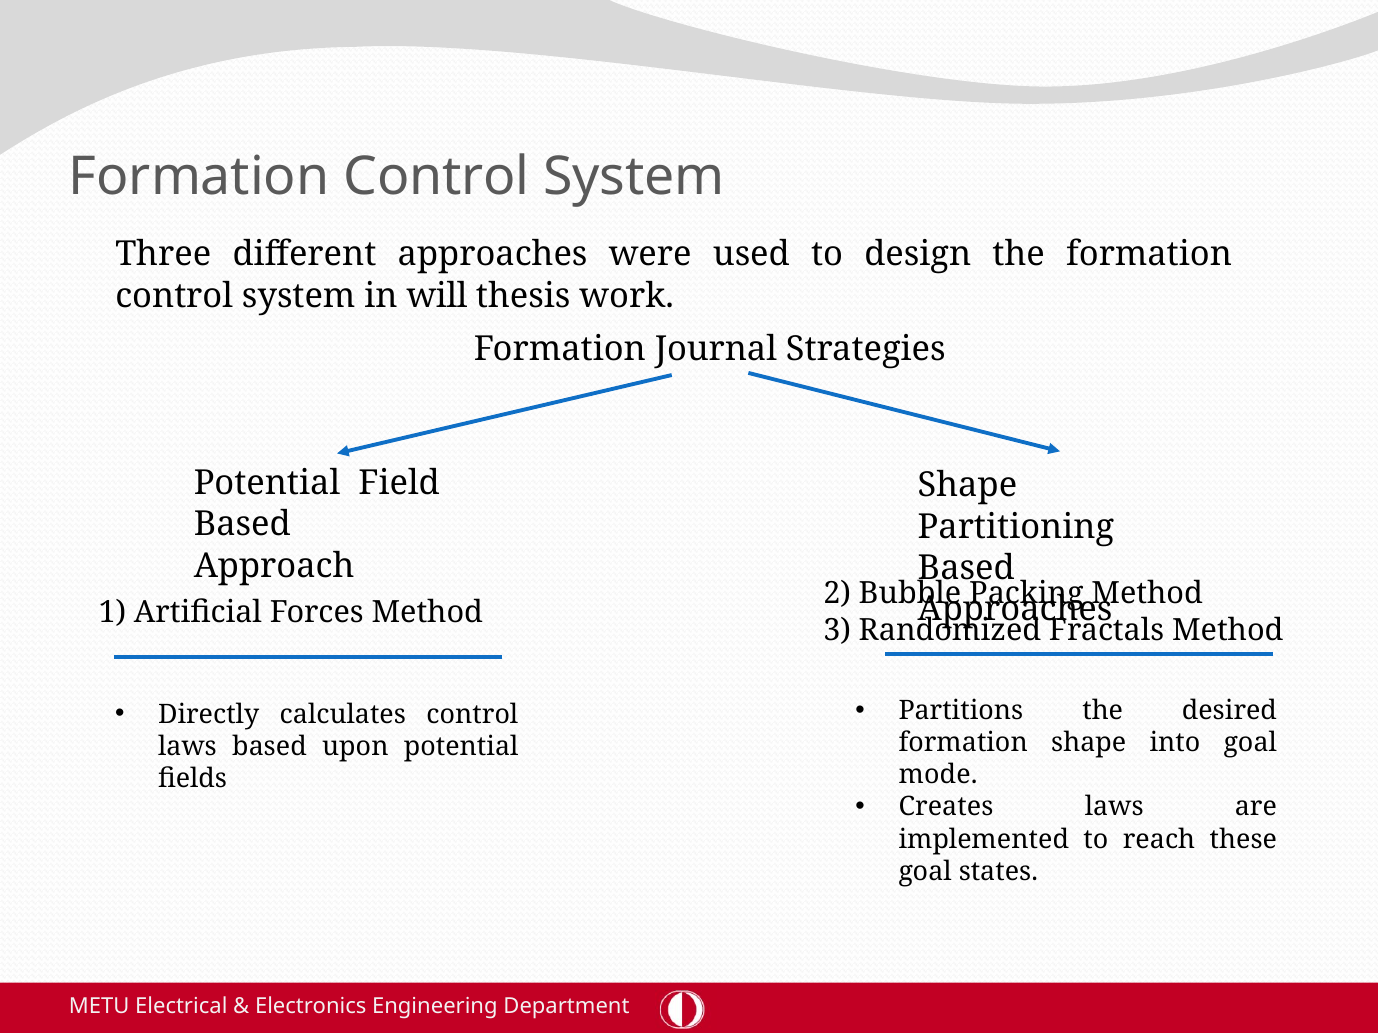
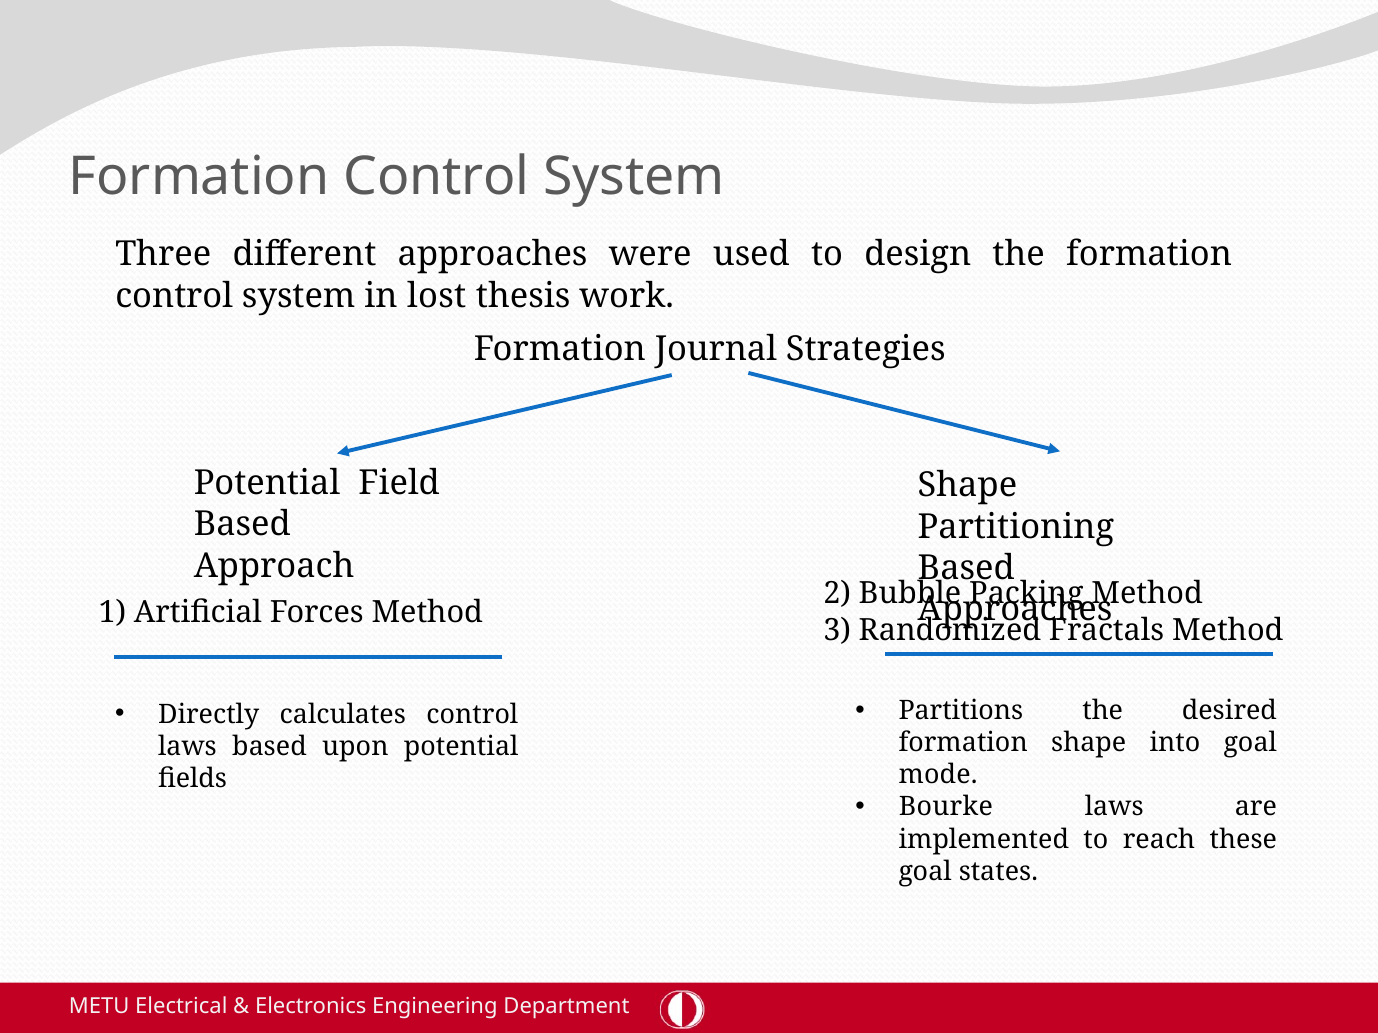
will: will -> lost
Creates: Creates -> Bourke
